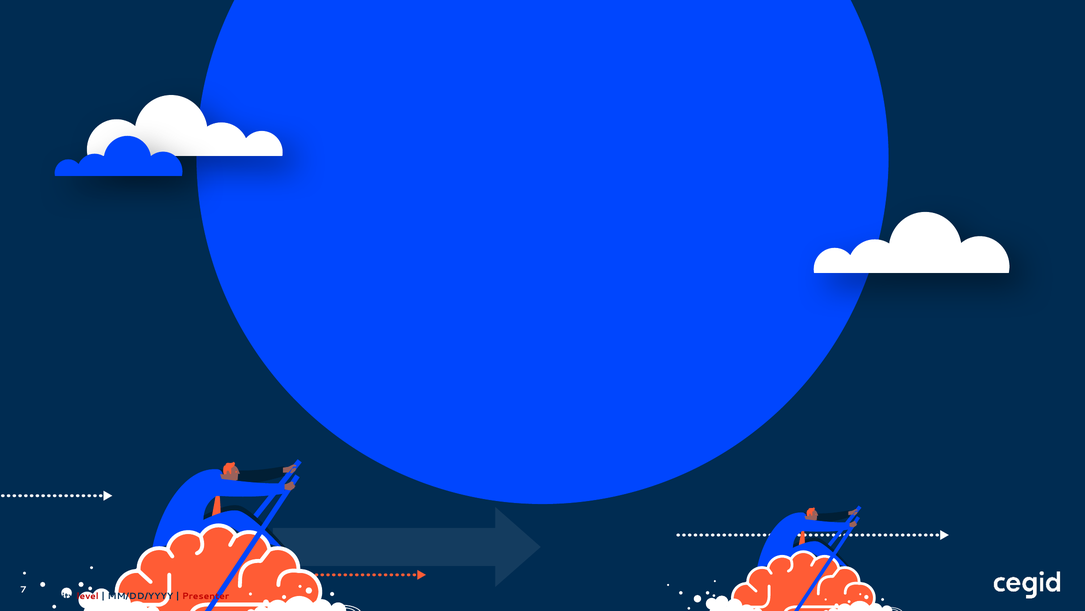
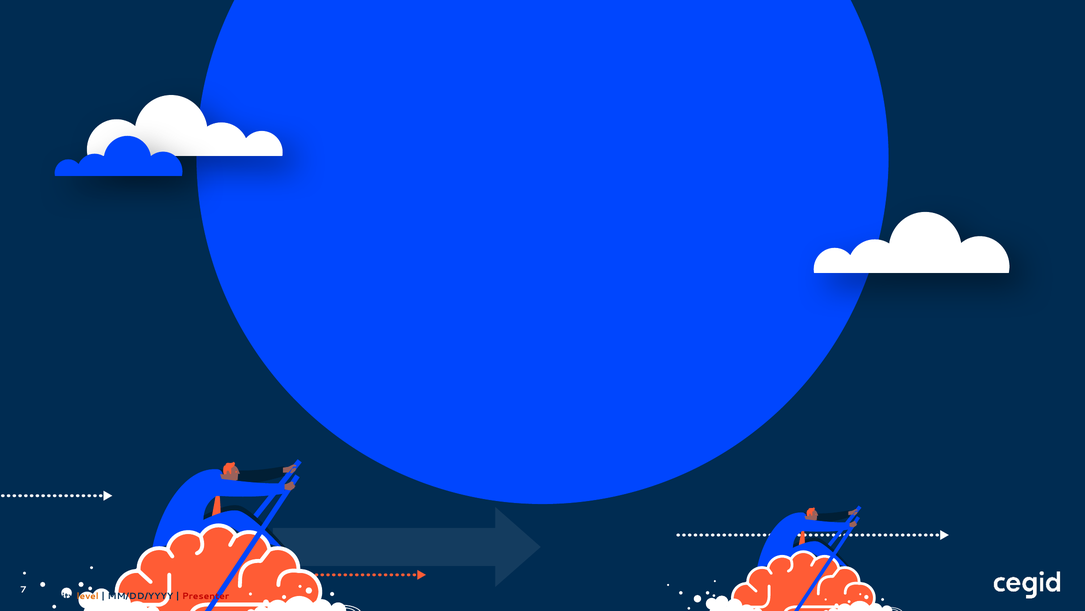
level colour: red -> orange
